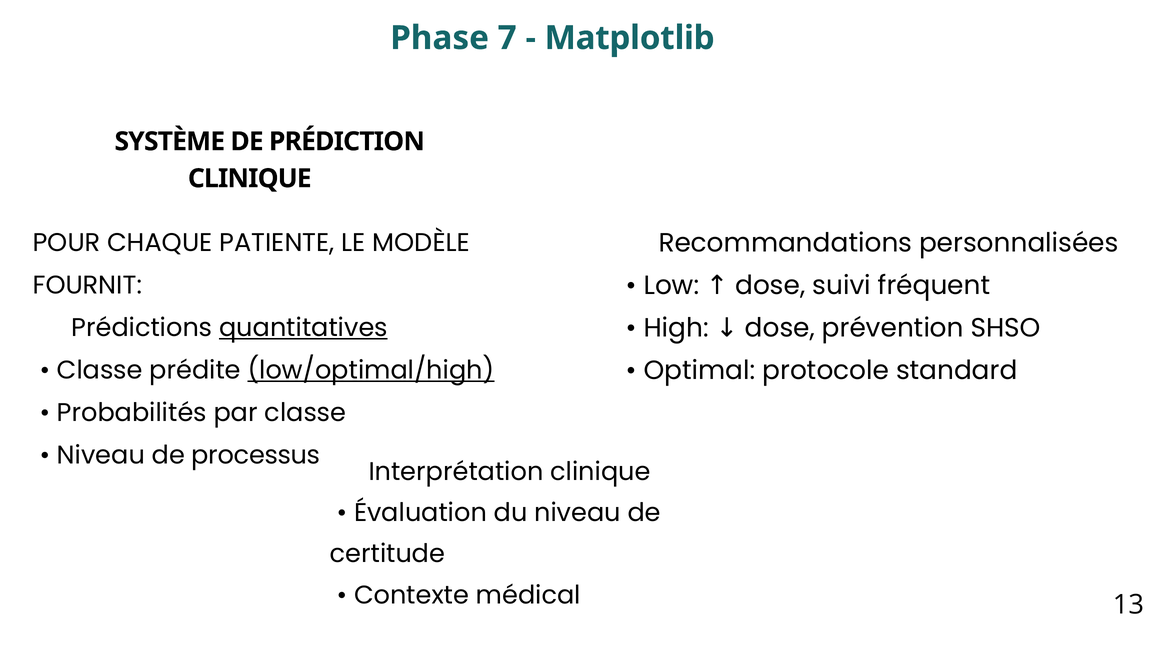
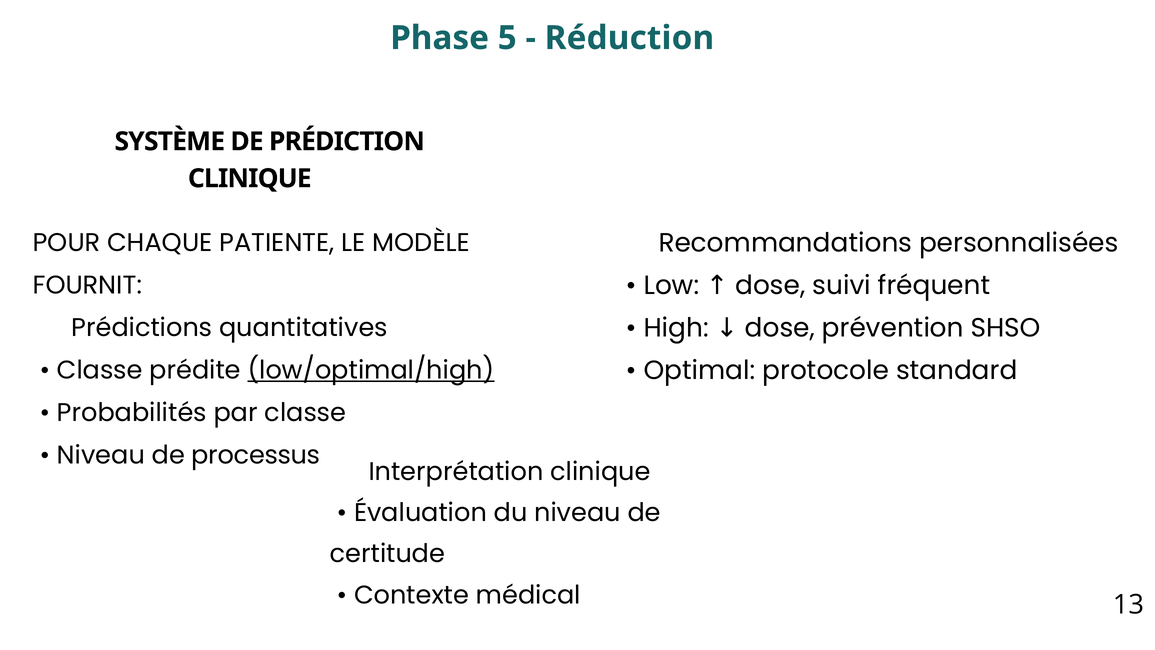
7: 7 -> 5
Matplotlib: Matplotlib -> Réduction
quantitatives underline: present -> none
